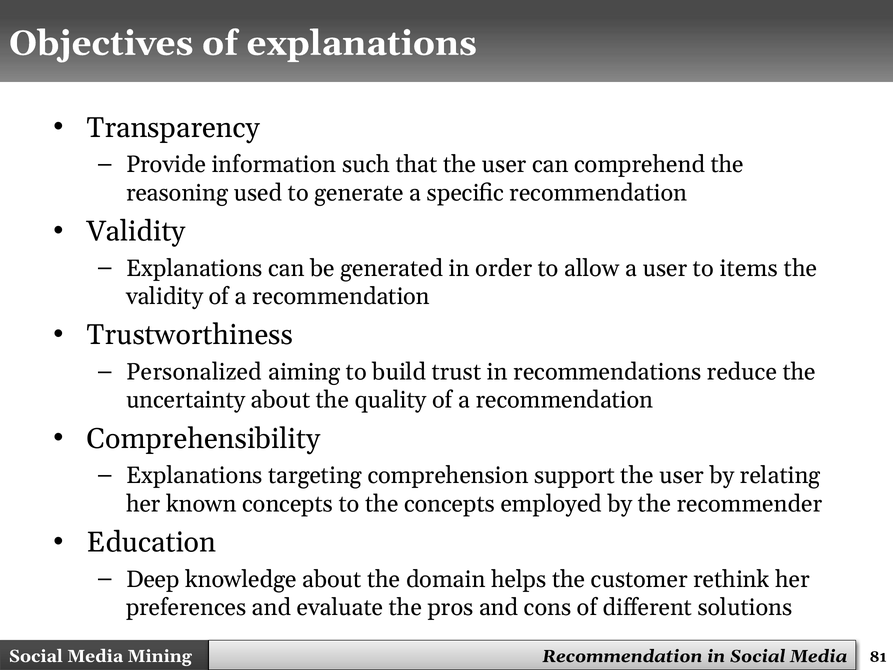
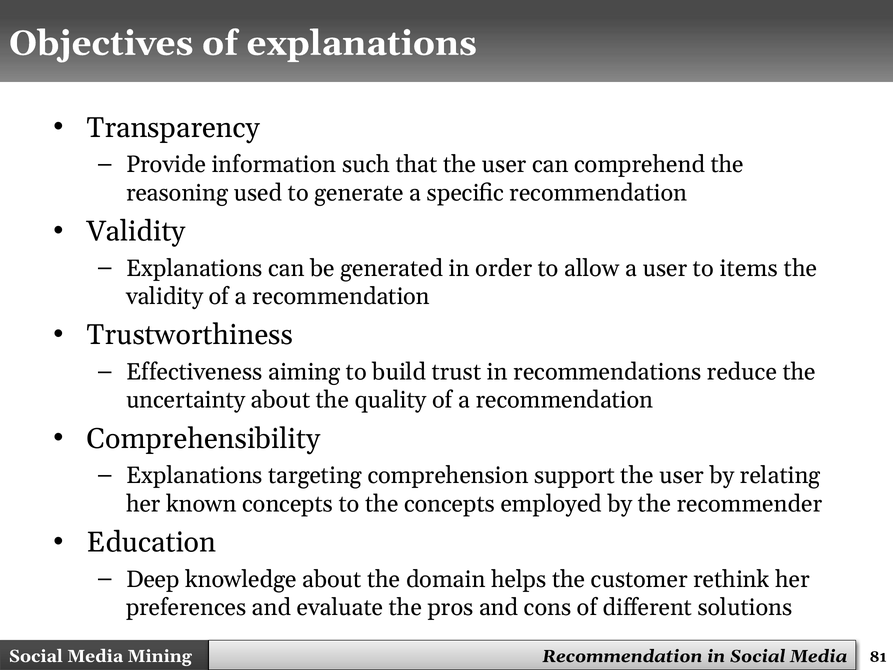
Personalized: Personalized -> Effectiveness
